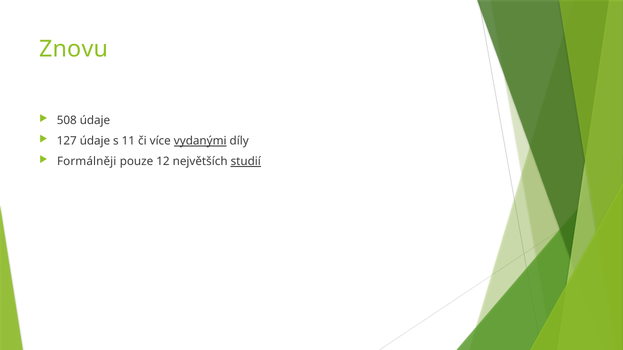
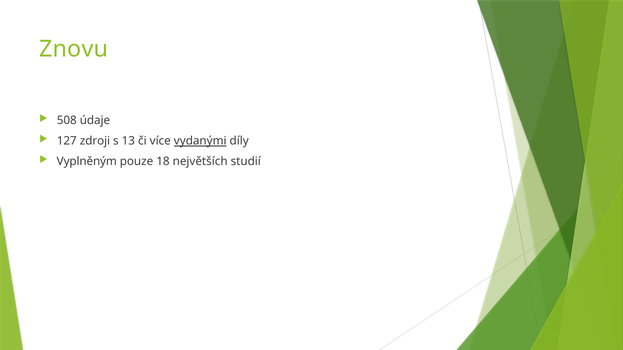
127 údaje: údaje -> zdroji
11: 11 -> 13
Formálněji: Formálněji -> Vyplněným
12: 12 -> 18
studií underline: present -> none
